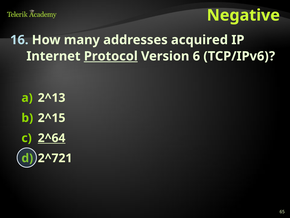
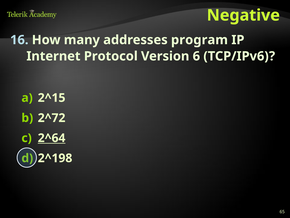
acquired: acquired -> program
Protocol underline: present -> none
2^13: 2^13 -> 2^15
2^15: 2^15 -> 2^72
2^721: 2^721 -> 2^198
